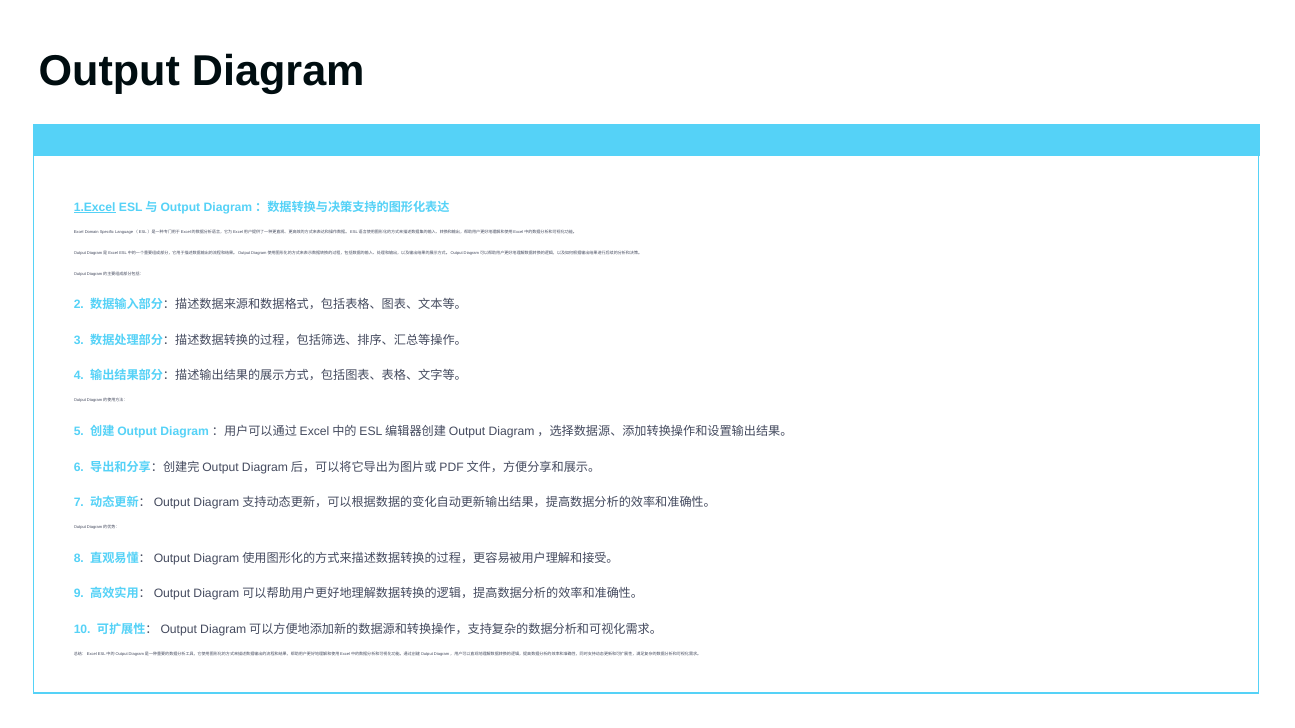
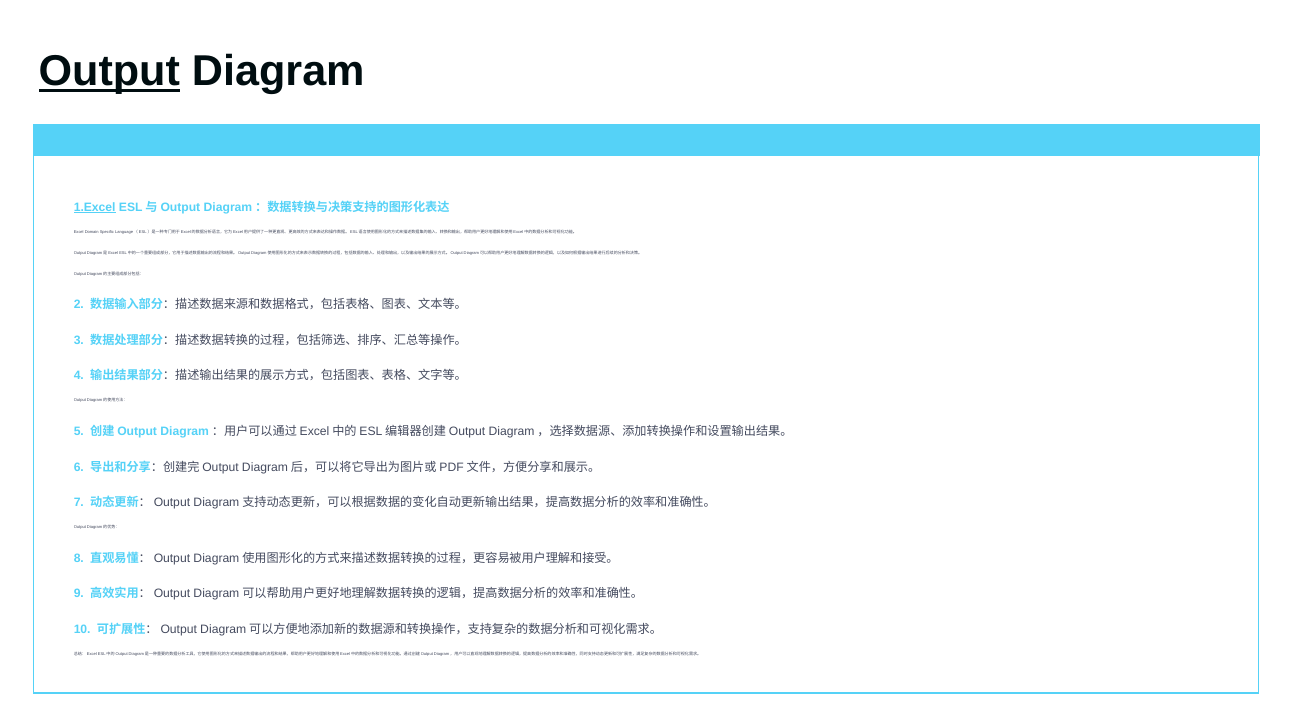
Output at (109, 72) underline: none -> present
